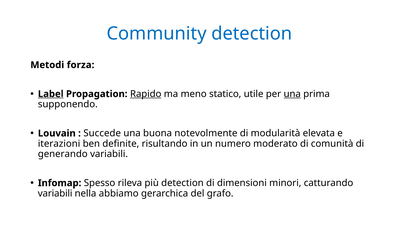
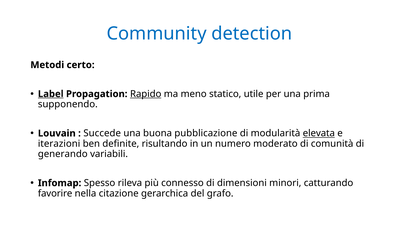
forza: forza -> certo
una at (292, 94) underline: present -> none
notevolmente: notevolmente -> pubblicazione
elevata underline: none -> present
più detection: detection -> connesso
variabili at (55, 193): variabili -> favorire
abbiamo: abbiamo -> citazione
